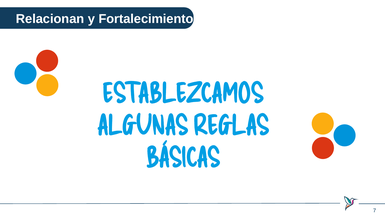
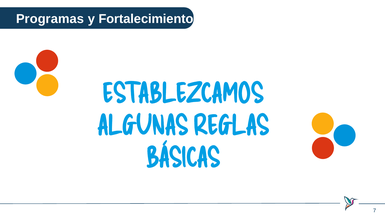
Relacionan: Relacionan -> Programas
